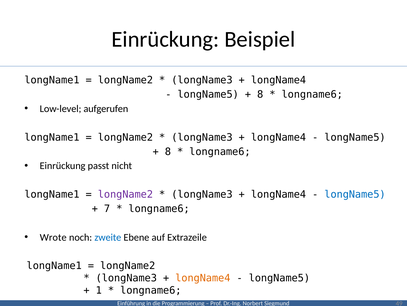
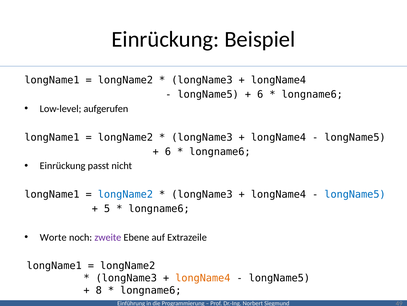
8 at (260, 94): 8 -> 6
8 at (168, 151): 8 -> 6
longName2 at (125, 194) colour: purple -> blue
7: 7 -> 5
Wrote: Wrote -> Worte
zweite colour: blue -> purple
1: 1 -> 8
